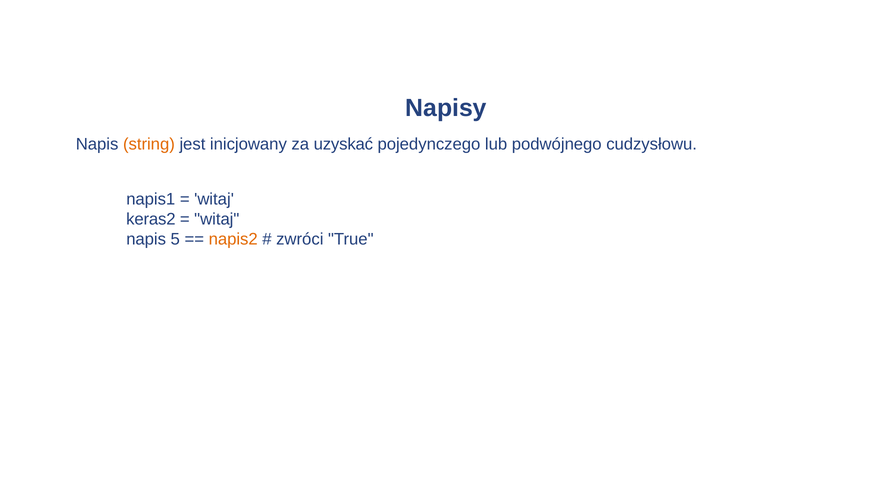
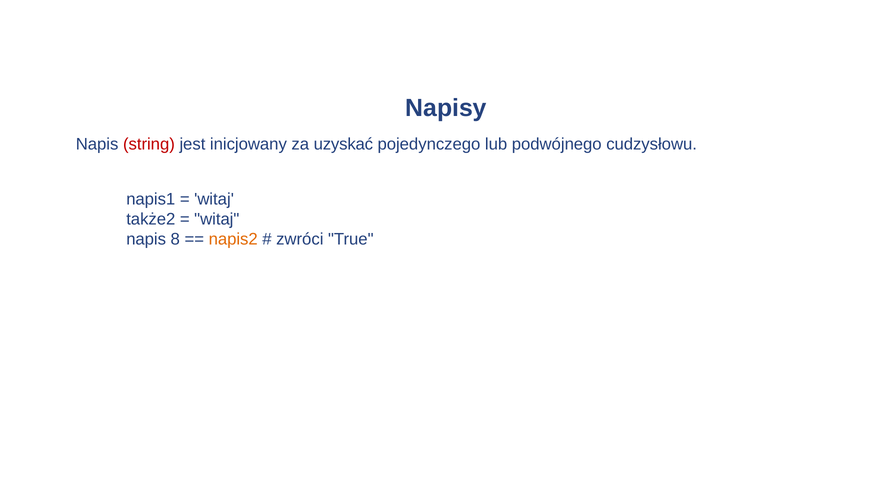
string colour: orange -> red
keras2: keras2 -> także2
5: 5 -> 8
